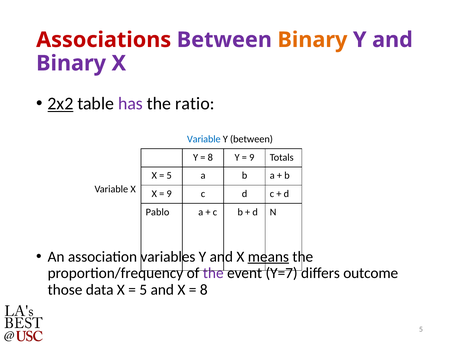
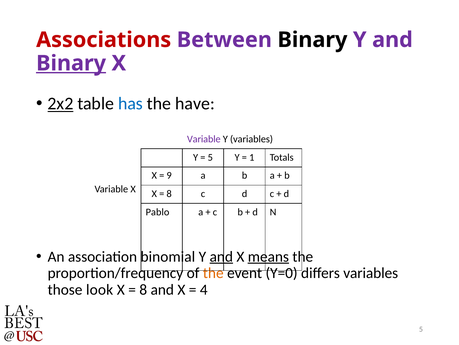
Binary at (312, 40) colour: orange -> black
Binary at (71, 63) underline: none -> present
has colour: purple -> blue
ratio: ratio -> have
Variable at (204, 139) colour: blue -> purple
Y between: between -> variables
8 at (210, 157): 8 -> 5
9 at (252, 157): 9 -> 1
5 at (169, 175): 5 -> 9
9 at (169, 193): 9 -> 8
variables: variables -> binomial
and at (221, 256) underline: none -> present
the at (213, 273) colour: purple -> orange
Y=7: Y=7 -> Y=0
differs outcome: outcome -> variables
data: data -> look
5 at (143, 289): 5 -> 8
8 at (204, 289): 8 -> 4
